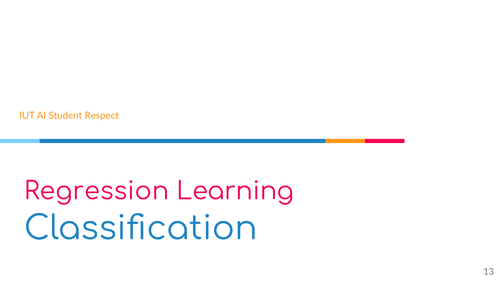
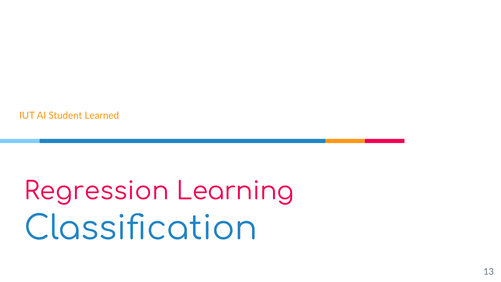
Respect: Respect -> Learned
